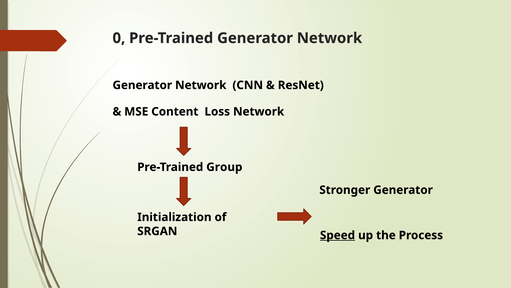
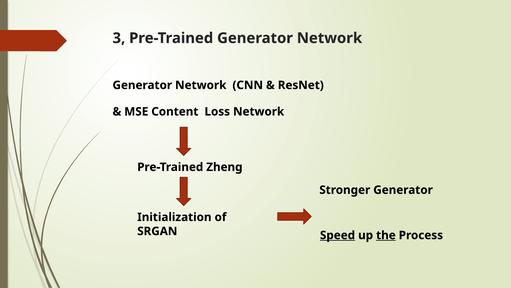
0: 0 -> 3
Group: Group -> Zheng
the underline: none -> present
